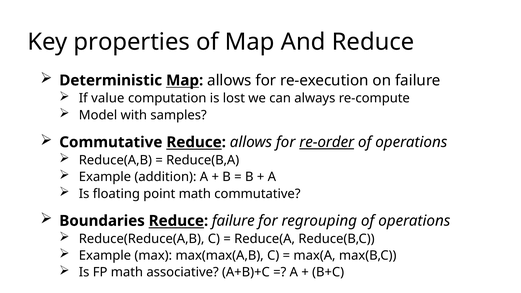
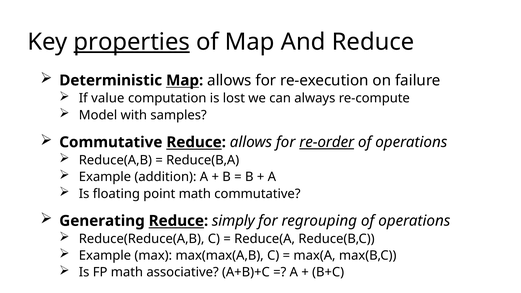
properties underline: none -> present
Boundaries: Boundaries -> Generating
Reduce failure: failure -> simply
